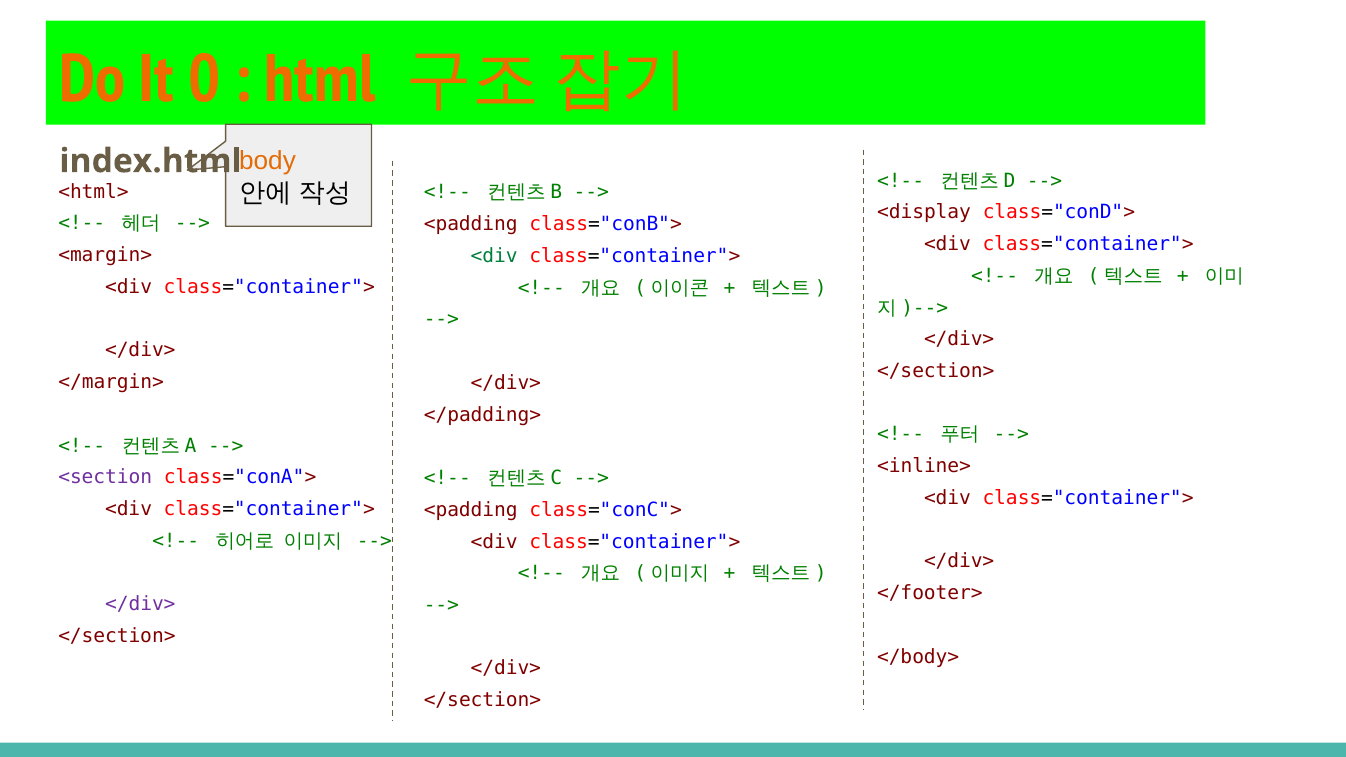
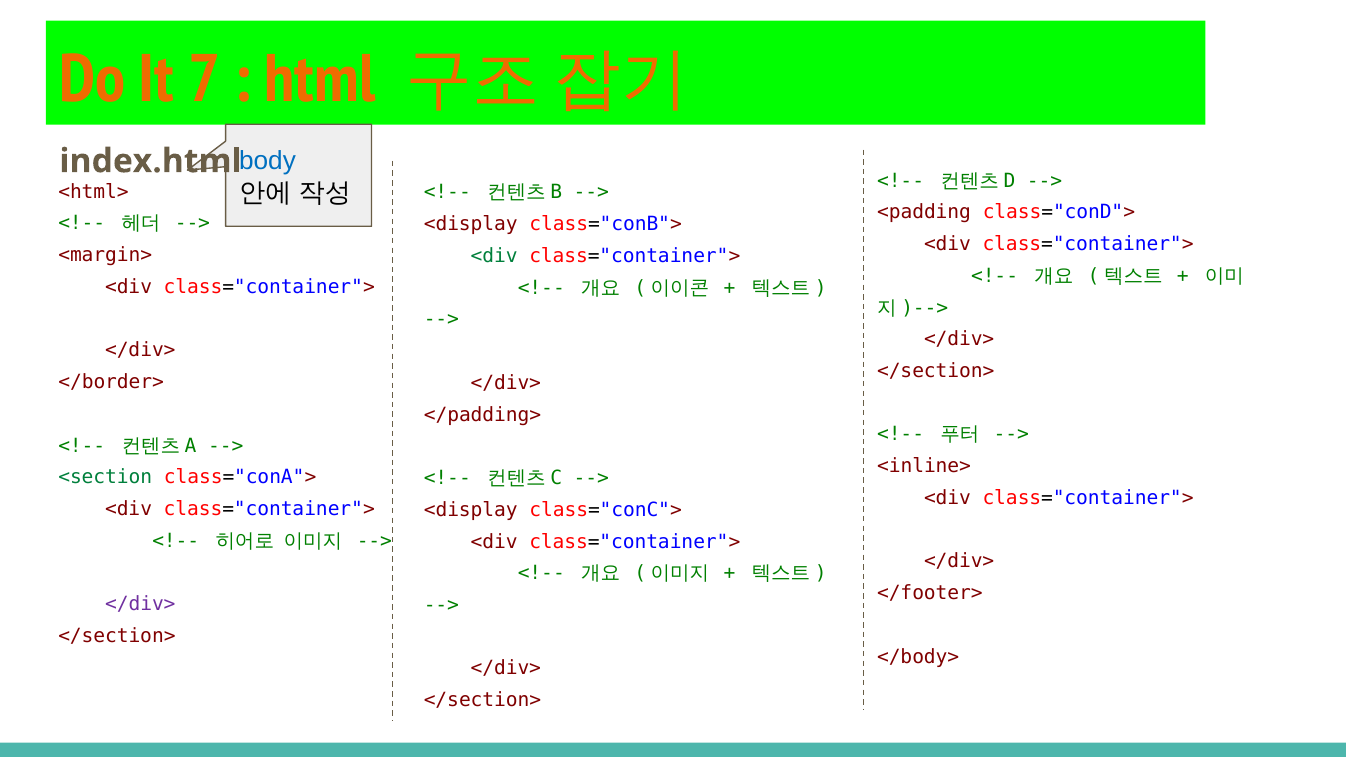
0: 0 -> 7
body colour: orange -> blue
<display: <display -> <padding
<padding at (471, 224): <padding -> <display
</margin>: </margin> -> </border>
<section colour: purple -> green
<padding at (471, 510): <padding -> <display
